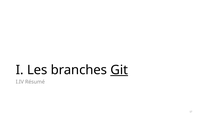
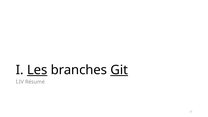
Les underline: none -> present
